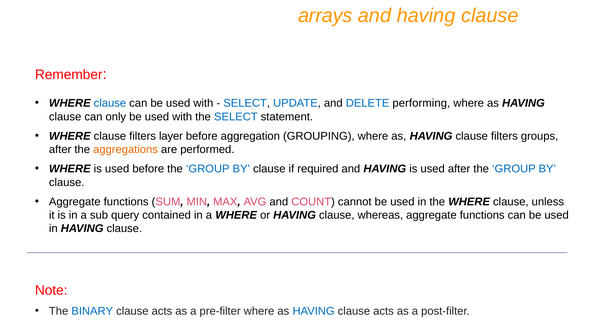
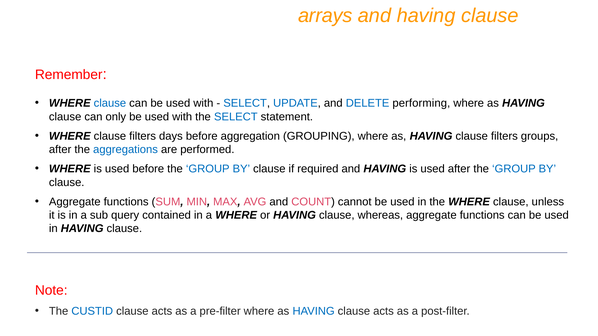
layer: layer -> days
aggregations colour: orange -> blue
BINARY: BINARY -> CUSTID
